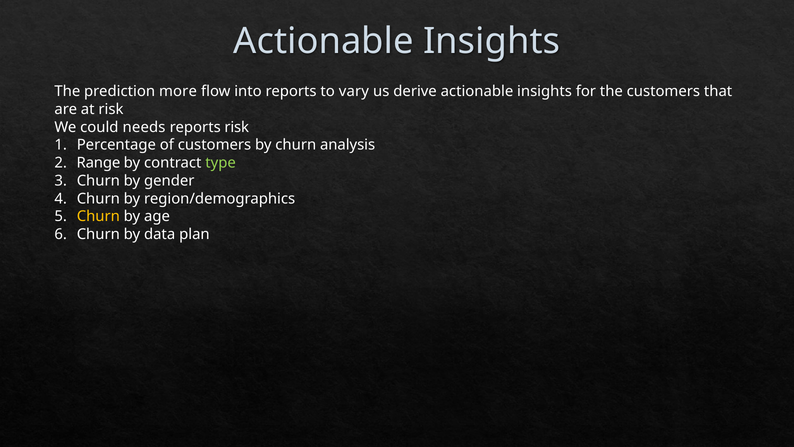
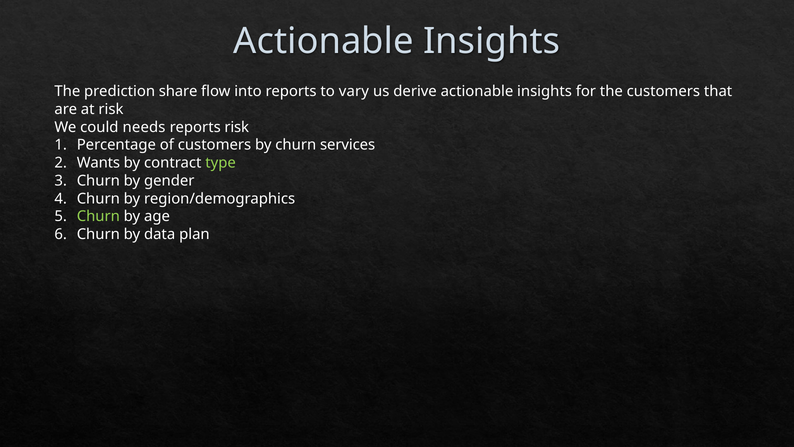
more: more -> share
analysis: analysis -> services
Range: Range -> Wants
Churn at (98, 216) colour: yellow -> light green
